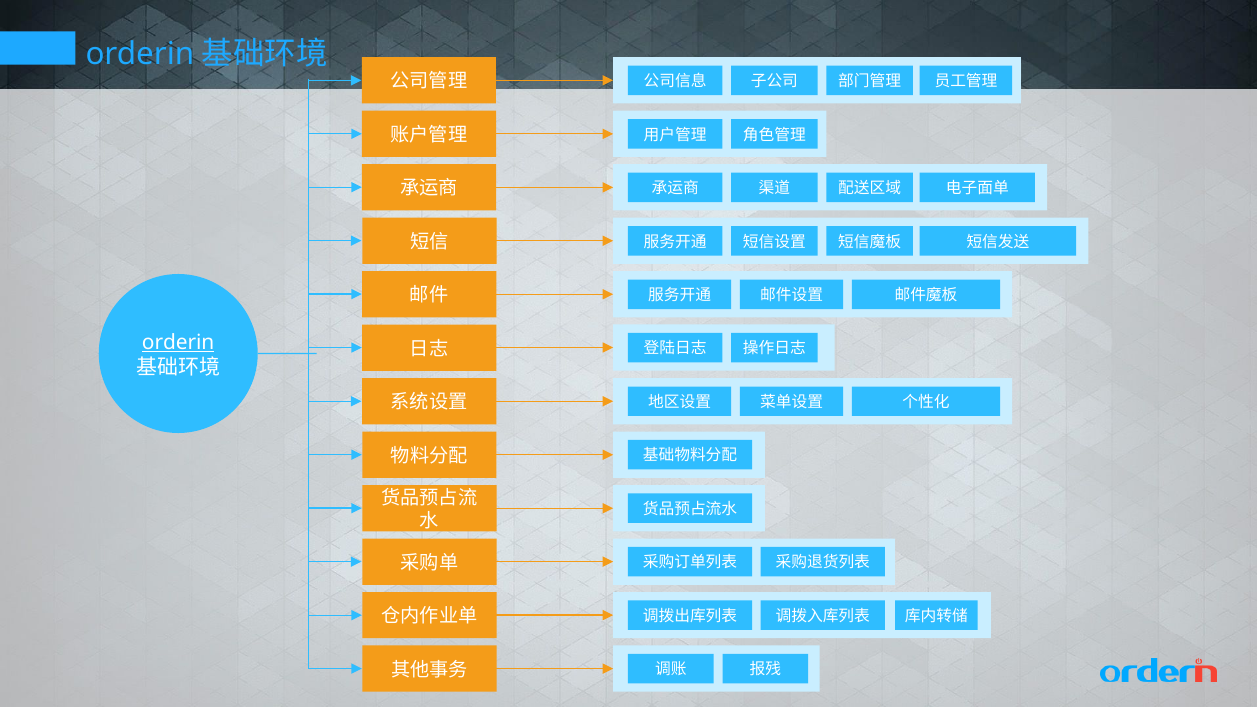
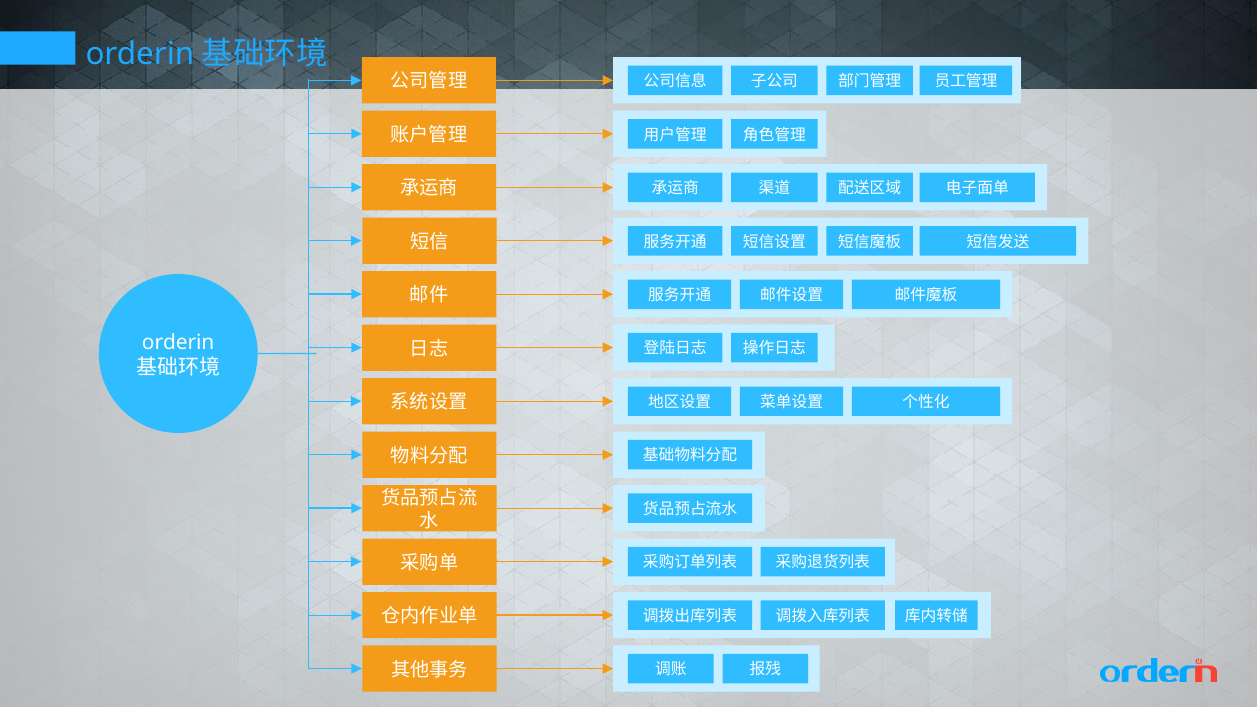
orderin underline: present -> none
